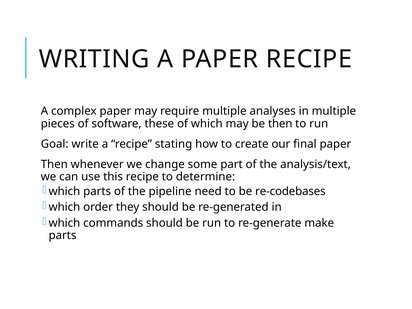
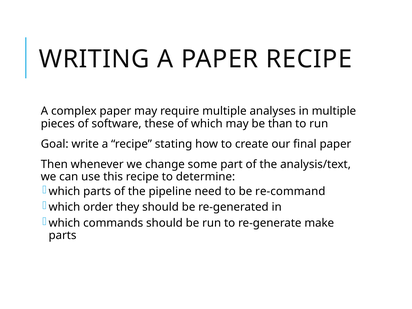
be then: then -> than
re-codebases: re-codebases -> re-command
